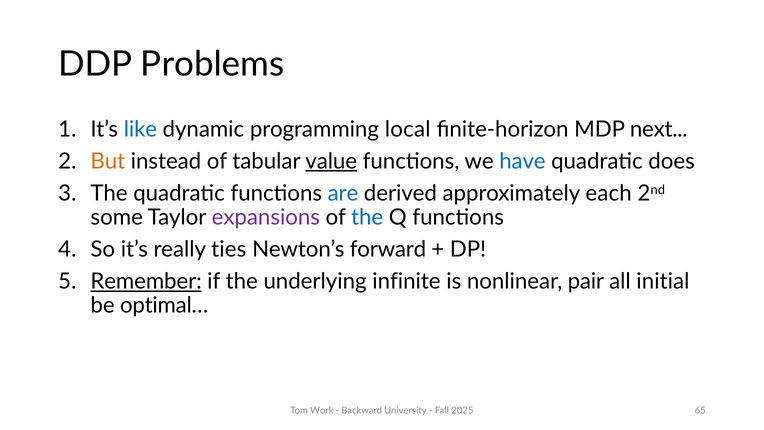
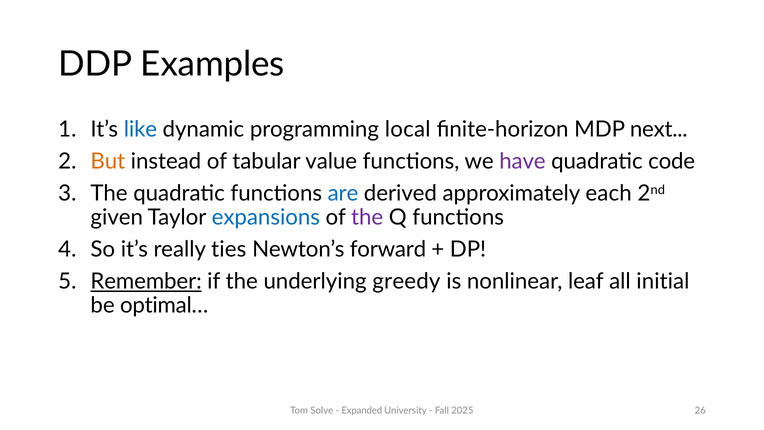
Problems: Problems -> Examples
value underline: present -> none
have colour: blue -> purple
does: does -> code
some: some -> given
expansions colour: purple -> blue
the at (367, 217) colour: blue -> purple
infinite: infinite -> greedy
pair: pair -> leaf
Work: Work -> Solve
Backward: Backward -> Expanded
65: 65 -> 26
